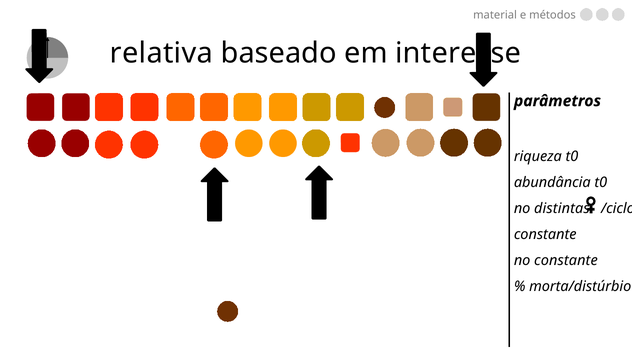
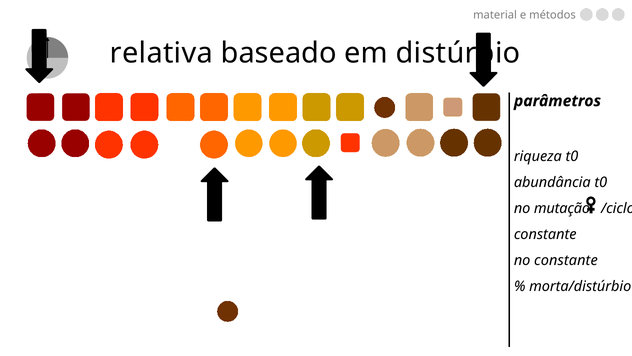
interesse: interesse -> distúrbio
distintas: distintas -> mutação
